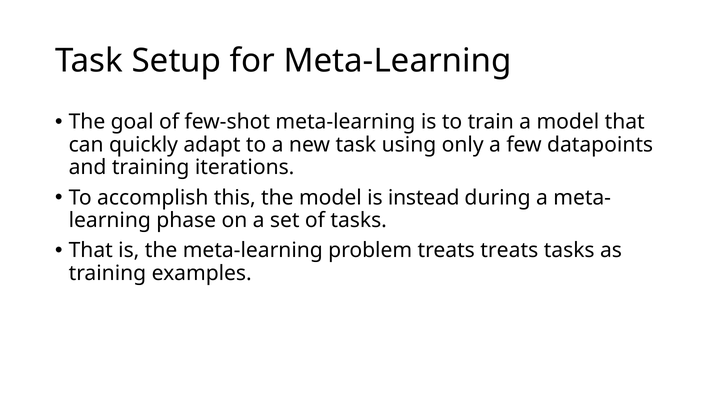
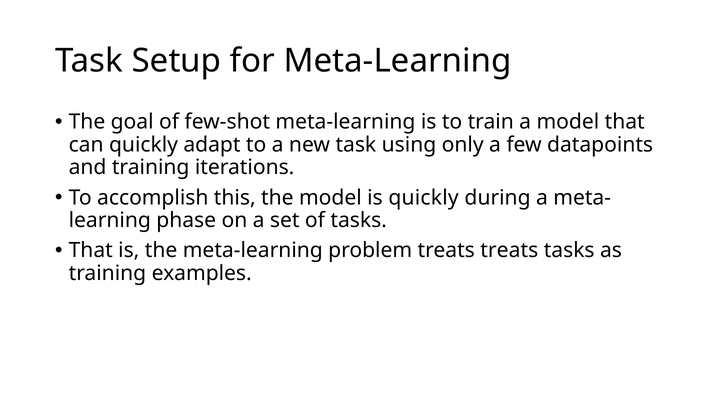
is instead: instead -> quickly
